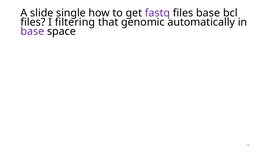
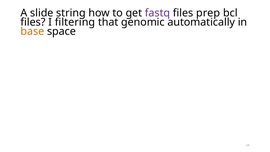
single: single -> string
files base: base -> prep
base at (32, 31) colour: purple -> orange
